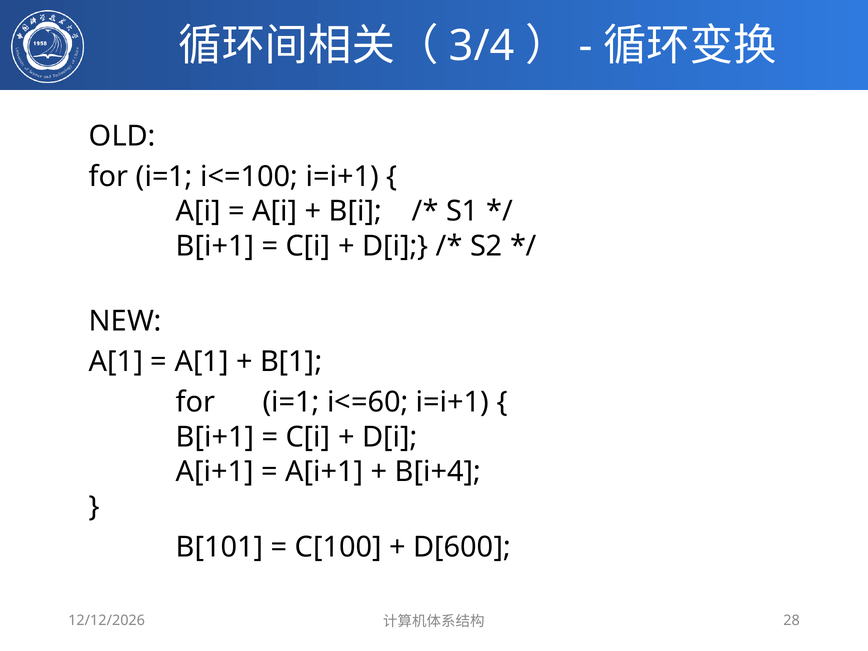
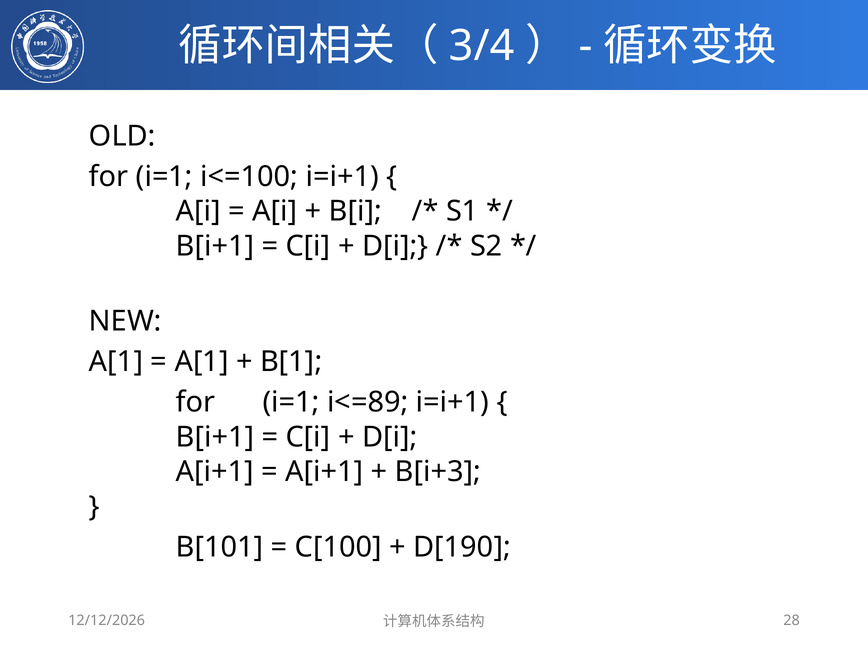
i<=60: i<=60 -> i<=89
B[i+4: B[i+4 -> B[i+3
D[600: D[600 -> D[190
